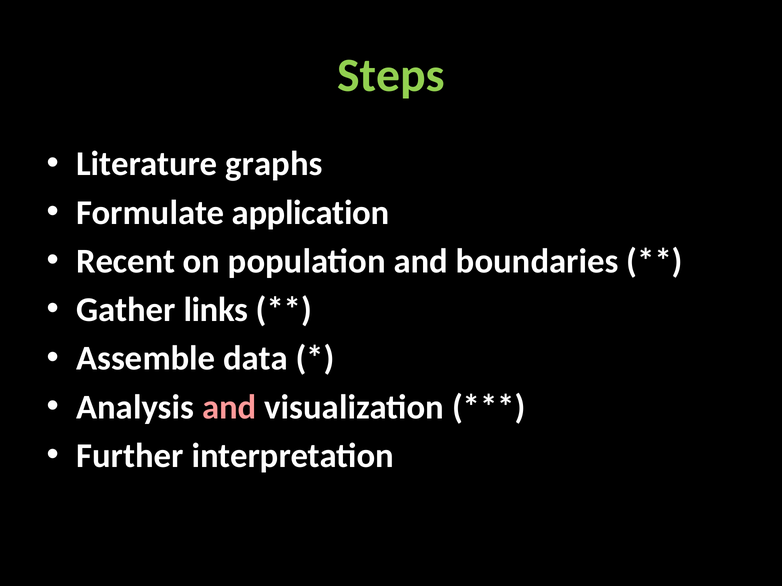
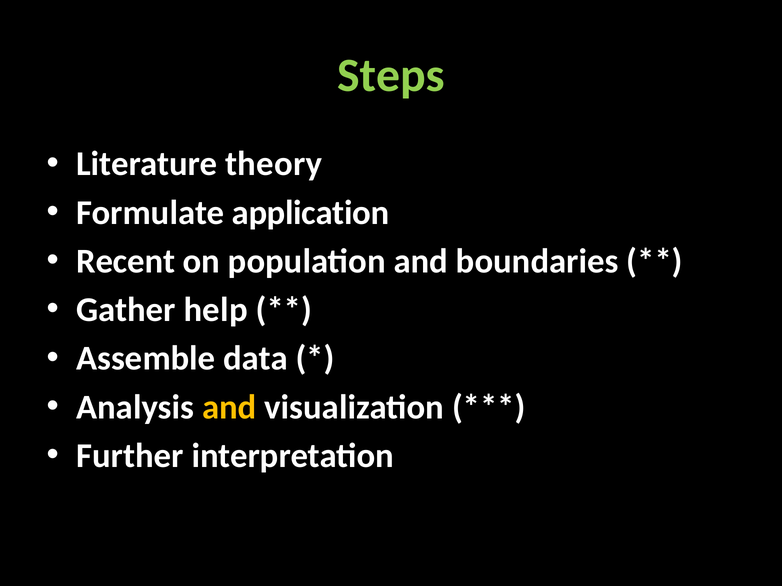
graphs: graphs -> theory
links: links -> help
and at (229, 407) colour: pink -> yellow
